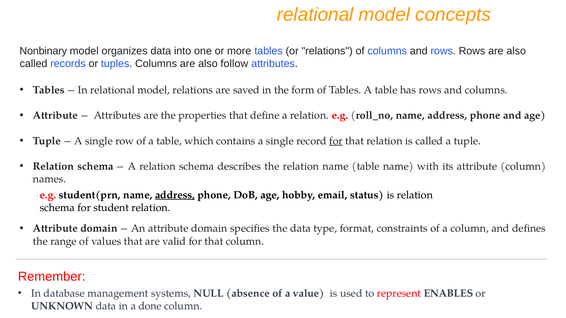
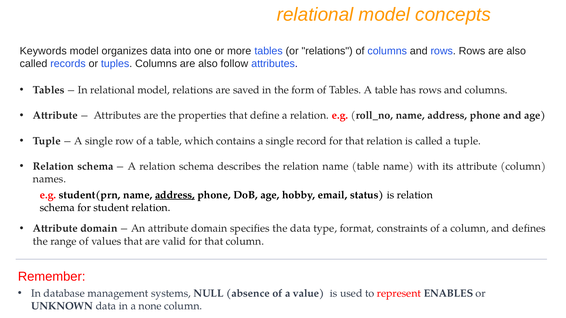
Nonbinary: Nonbinary -> Keywords
for at (336, 141) underline: present -> none
done: done -> none
